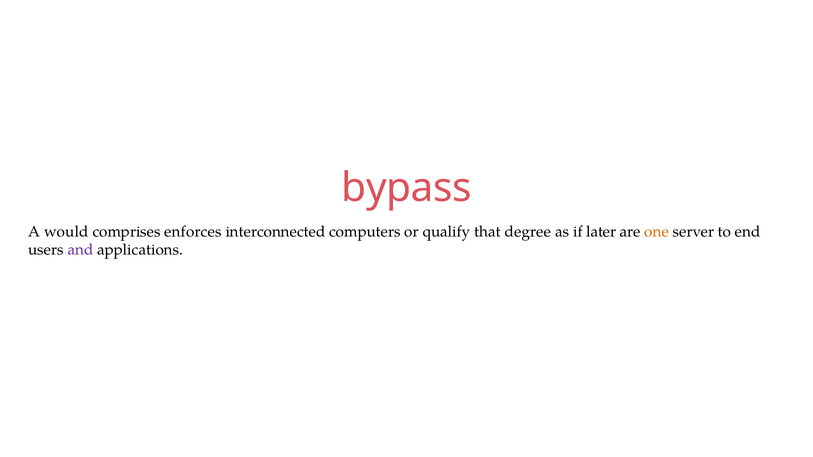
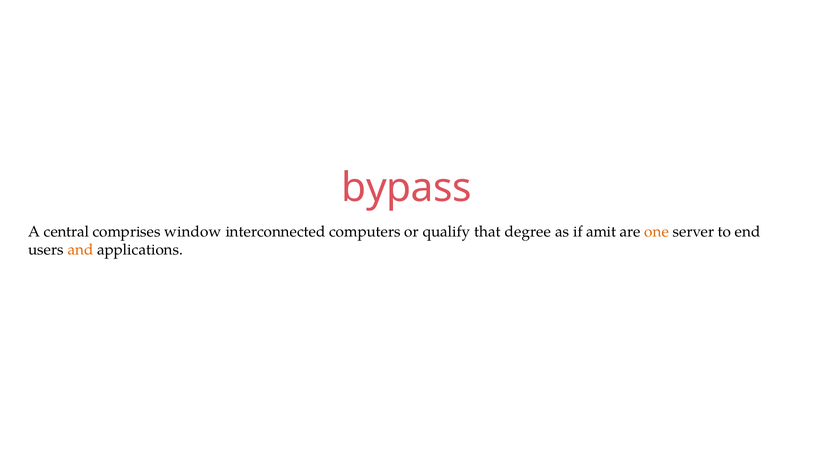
would: would -> central
enforces: enforces -> window
later: later -> amit
and colour: purple -> orange
